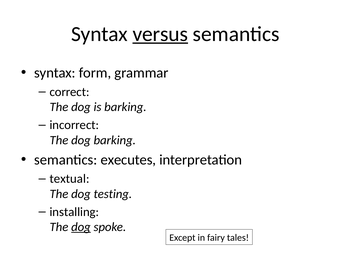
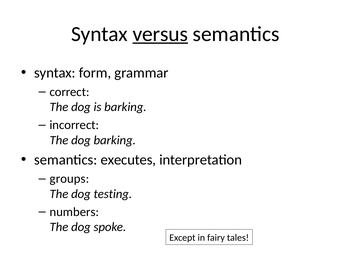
textual: textual -> groups
installing: installing -> numbers
dog at (81, 227) underline: present -> none
